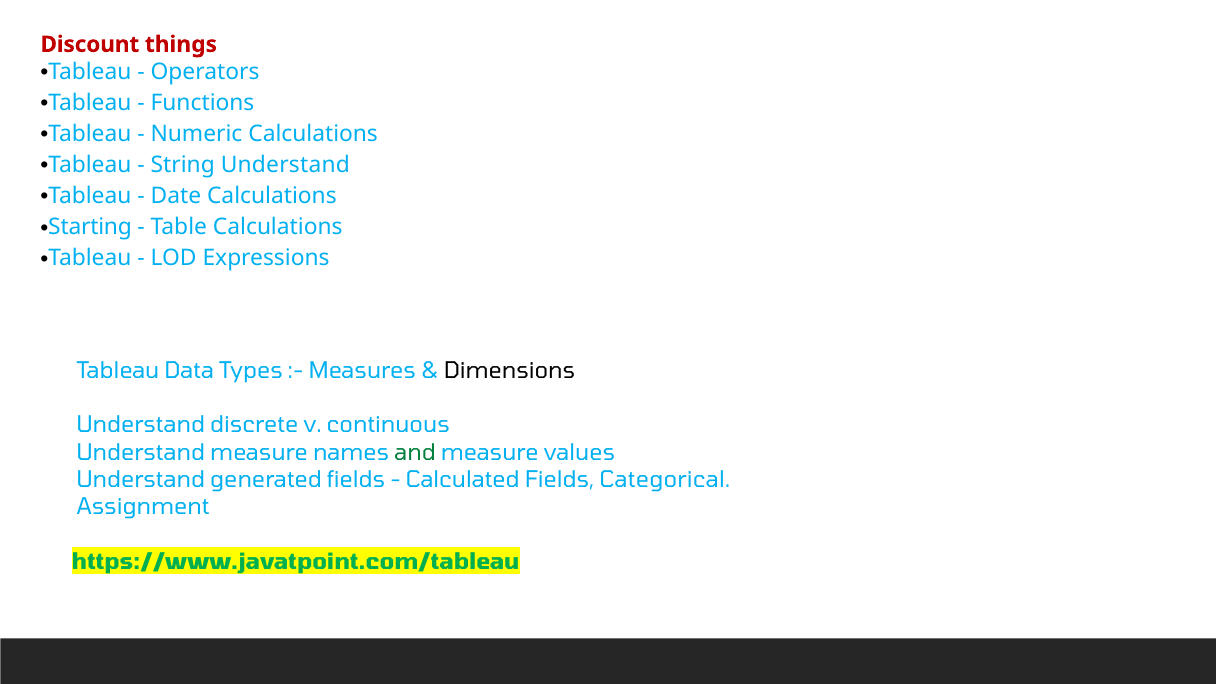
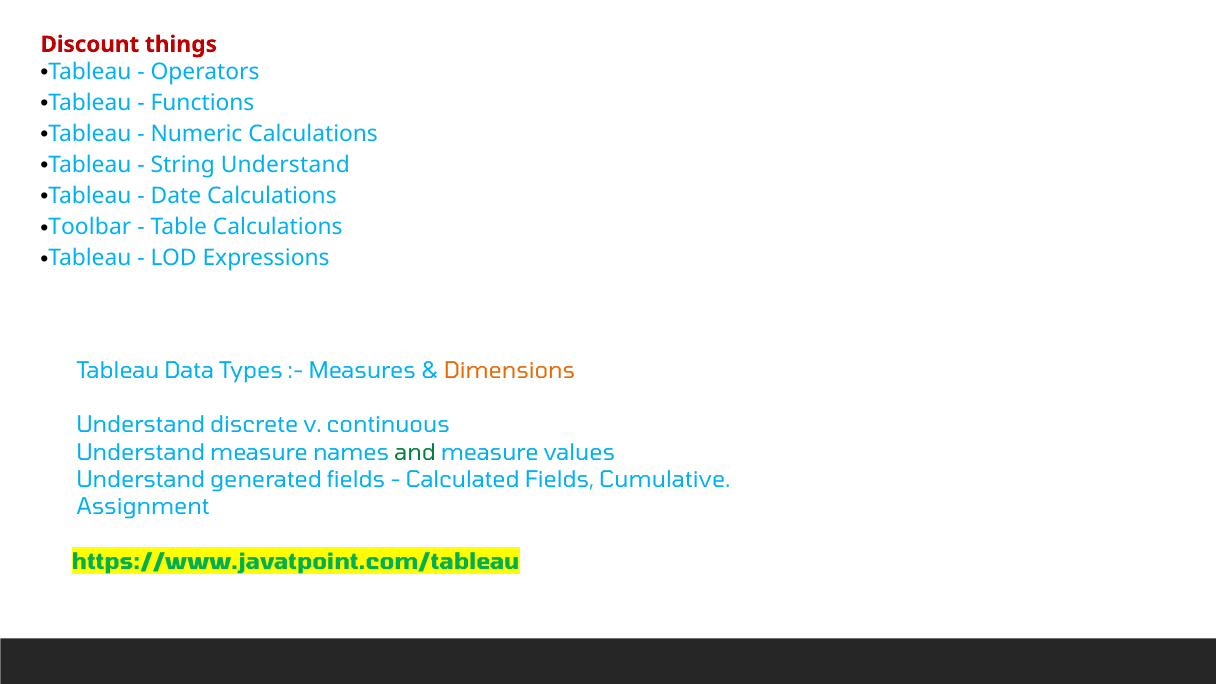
Starting: Starting -> Toolbar
Dimensions colour: black -> orange
Categorical: Categorical -> Cumulative
